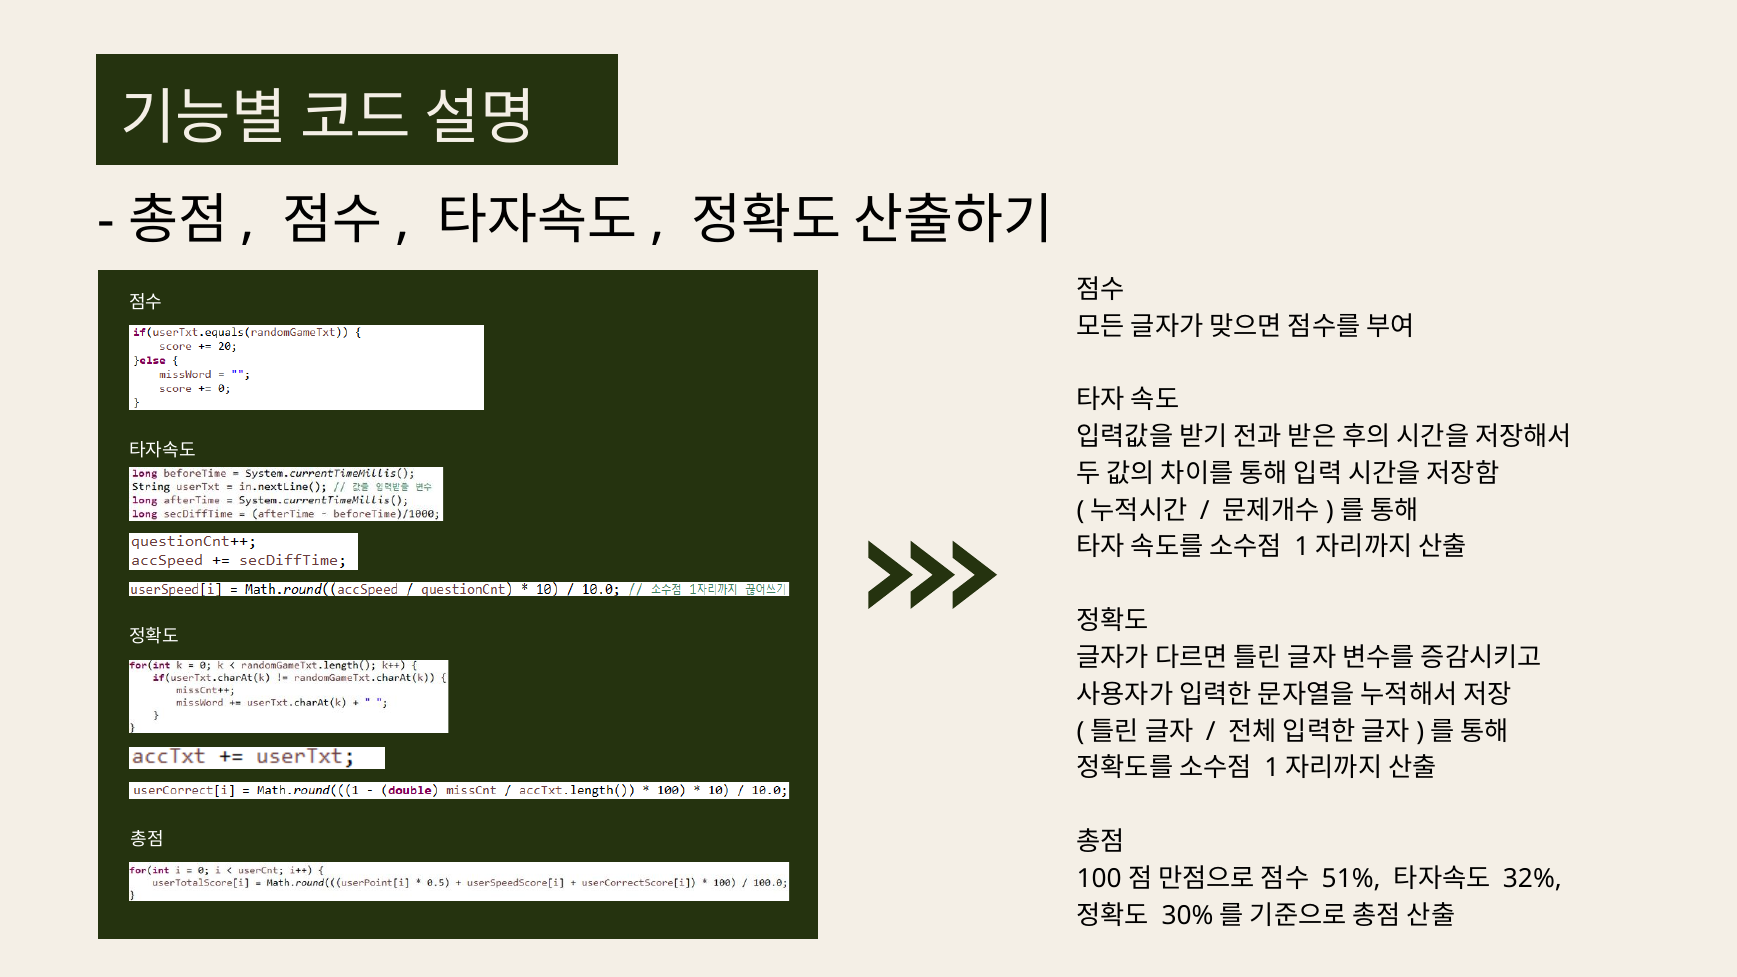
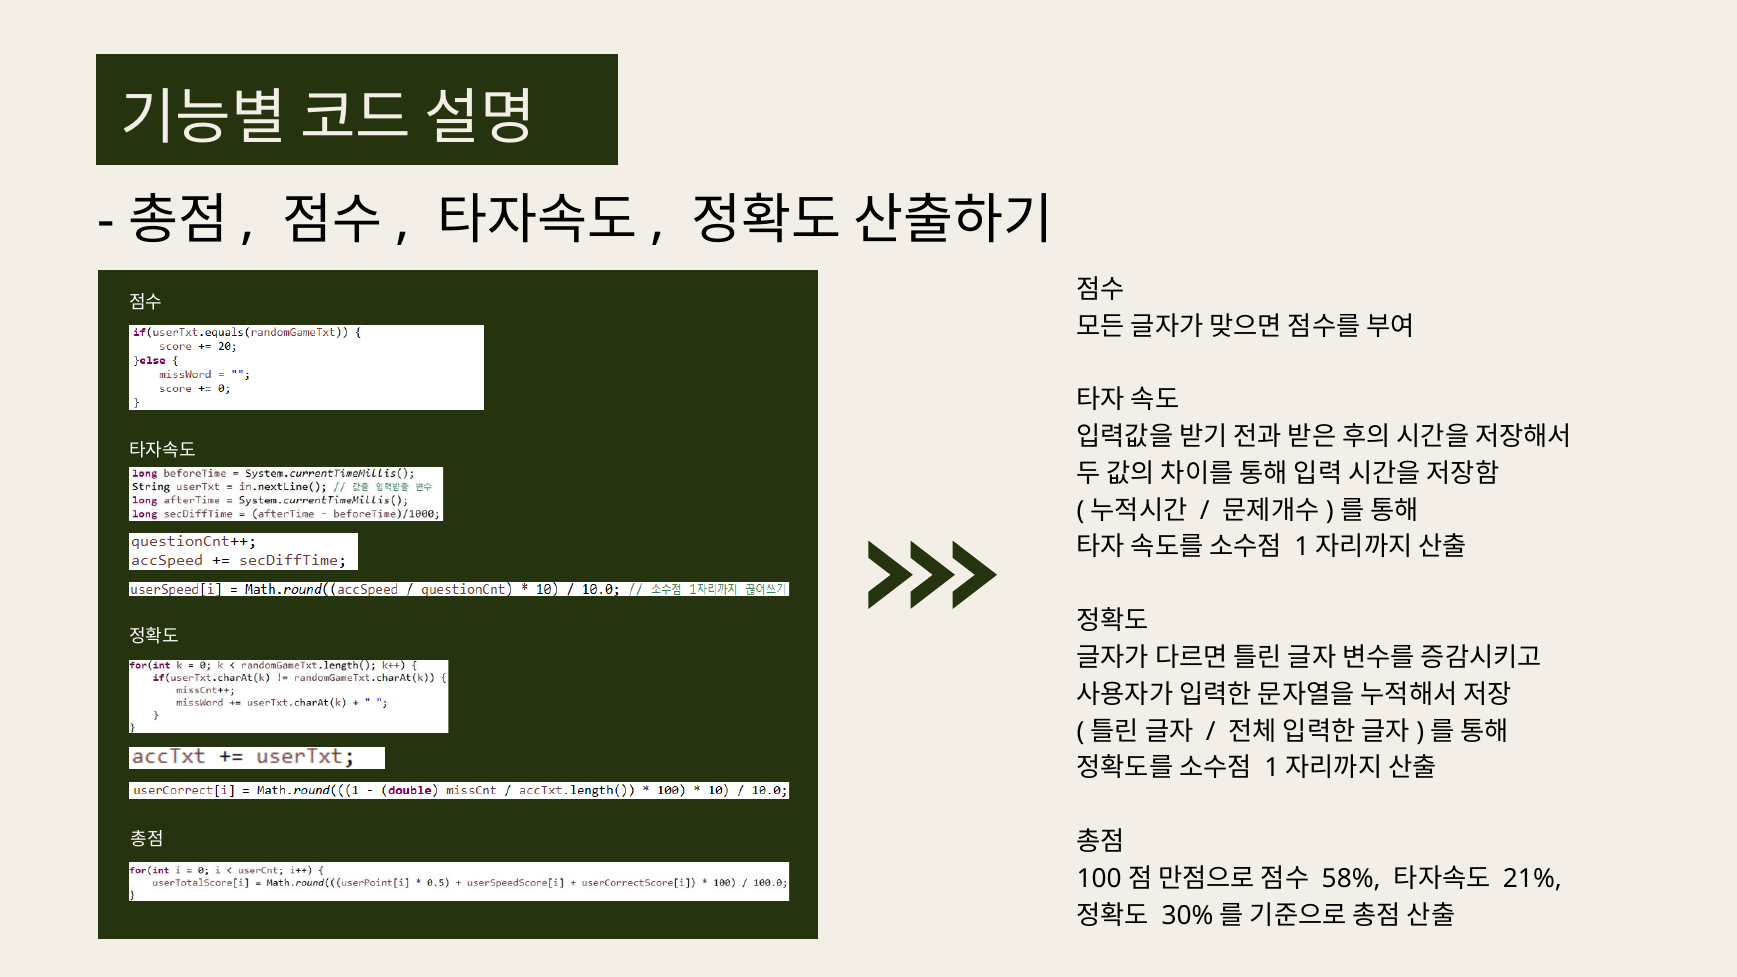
51%: 51% -> 58%
32%: 32% -> 21%
